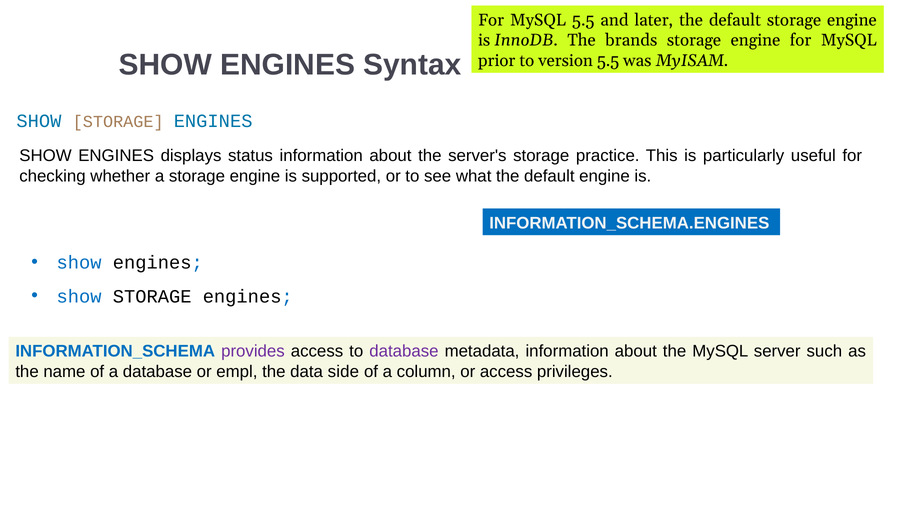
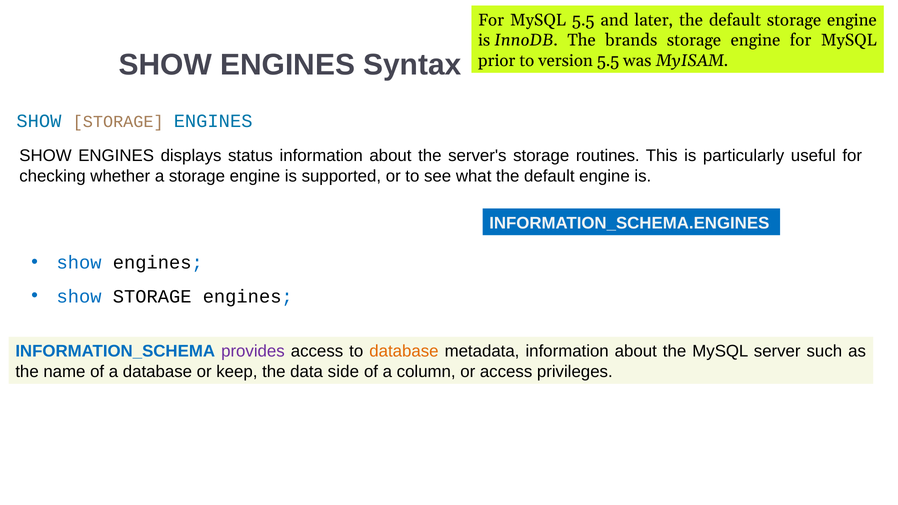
practice: practice -> routines
database at (404, 351) colour: purple -> orange
empl: empl -> keep
